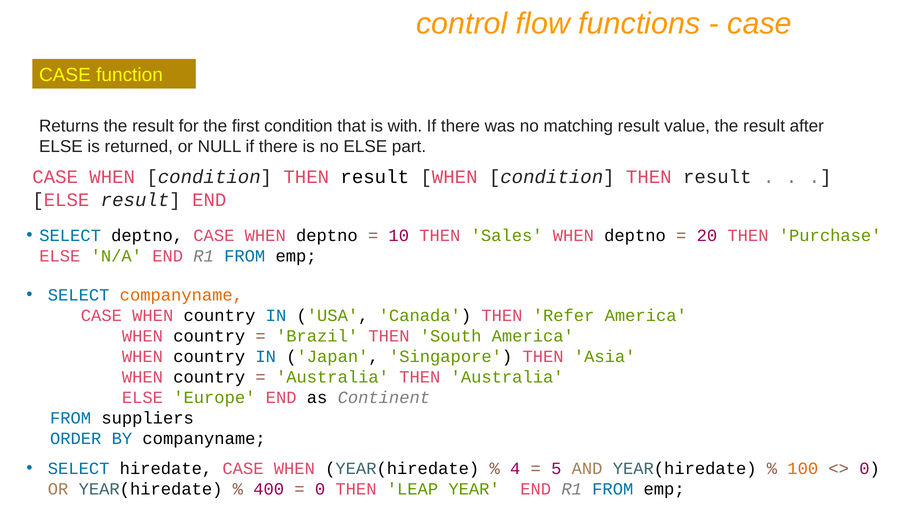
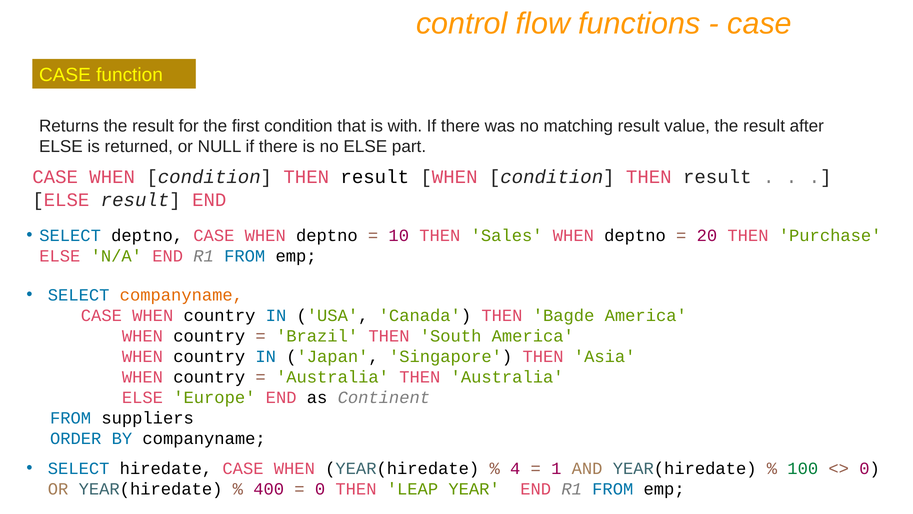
Refer: Refer -> Bagde
5: 5 -> 1
100 colour: orange -> green
